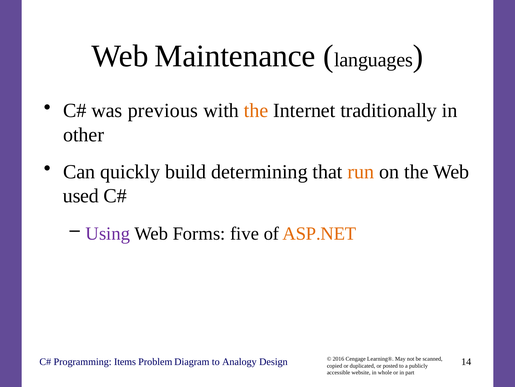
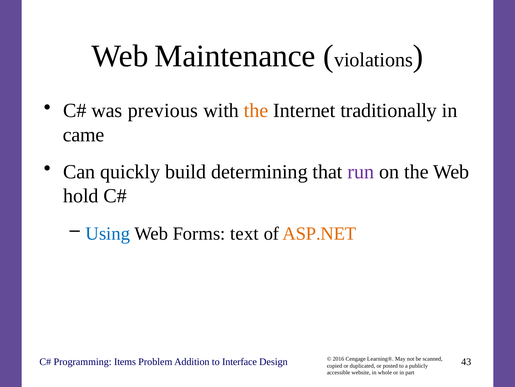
languages: languages -> violations
other: other -> came
run colour: orange -> purple
used: used -> hold
Using colour: purple -> blue
five: five -> text
Diagram: Diagram -> Addition
Analogy: Analogy -> Interface
14: 14 -> 43
